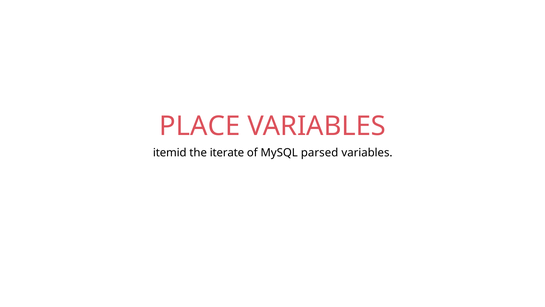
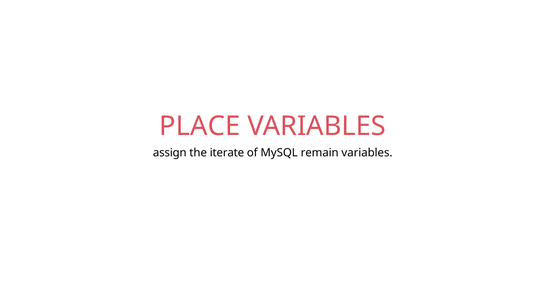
itemid: itemid -> assign
parsed: parsed -> remain
